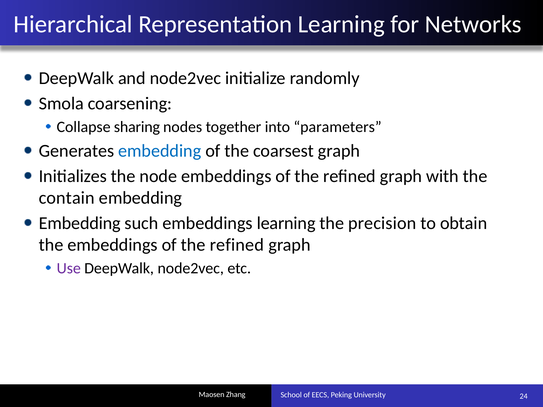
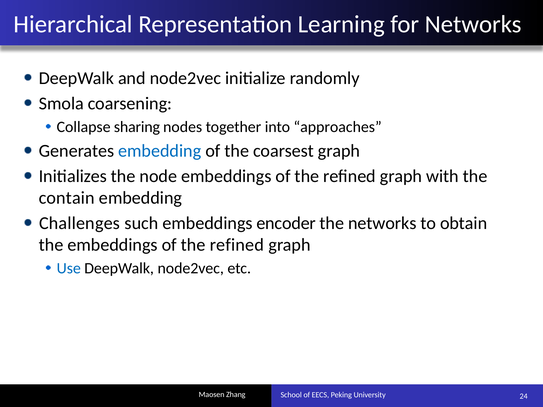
parameters: parameters -> approaches
Embedding at (80, 223): Embedding -> Challenges
embeddings learning: learning -> encoder
the precision: precision -> networks
Use colour: purple -> blue
